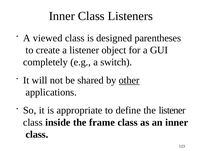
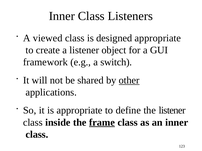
designed parentheses: parentheses -> appropriate
completely: completely -> framework
frame underline: none -> present
